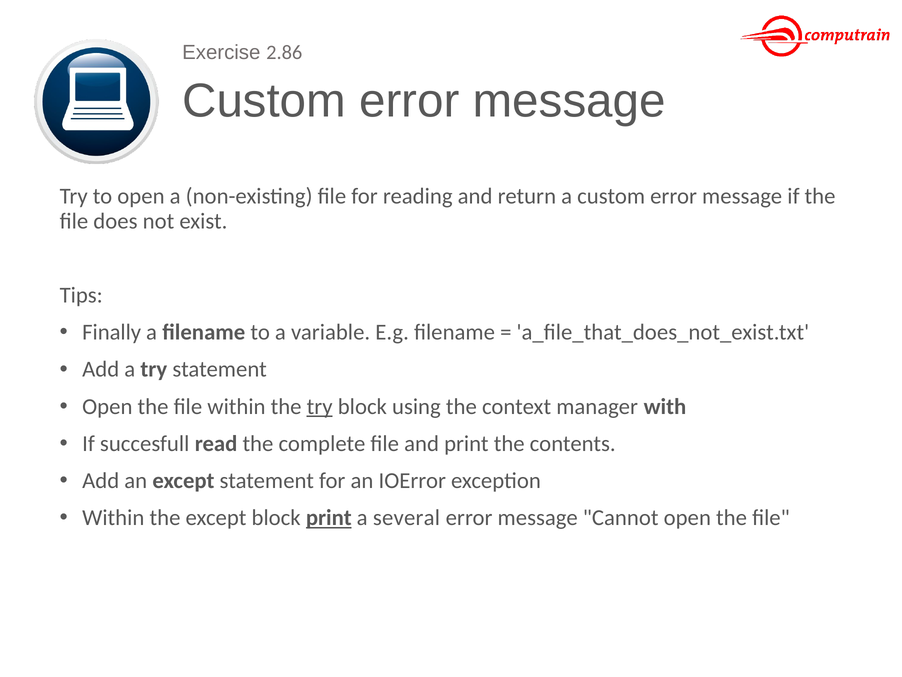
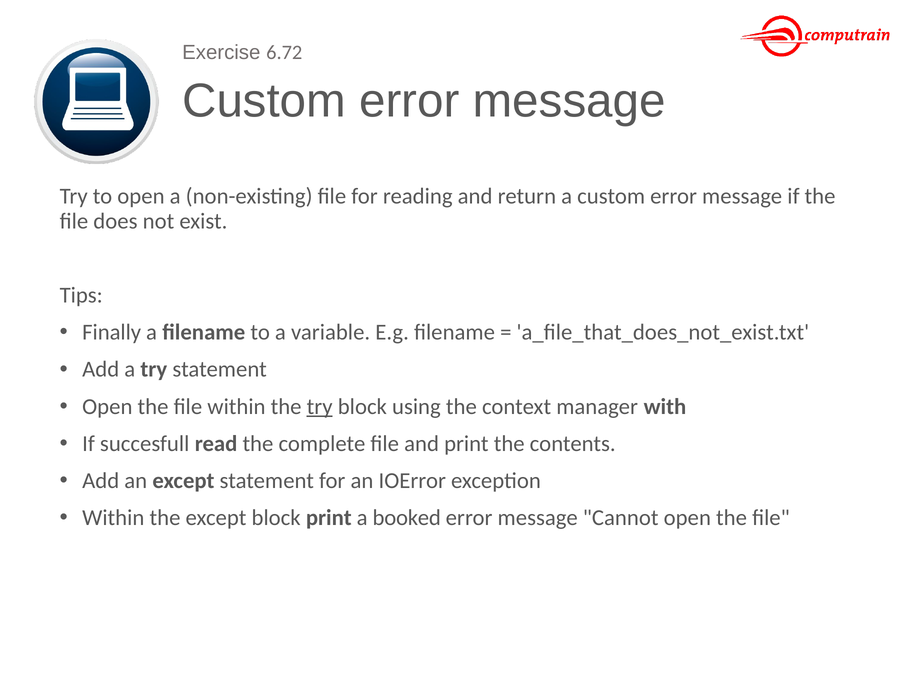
2.86: 2.86 -> 6.72
print at (329, 517) underline: present -> none
several: several -> booked
